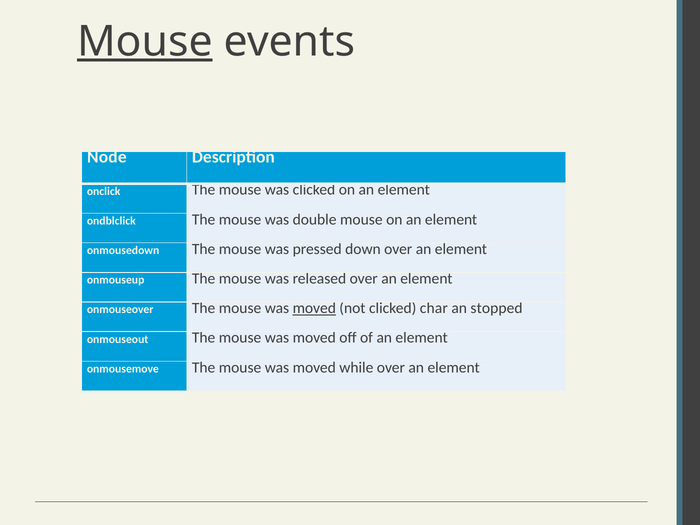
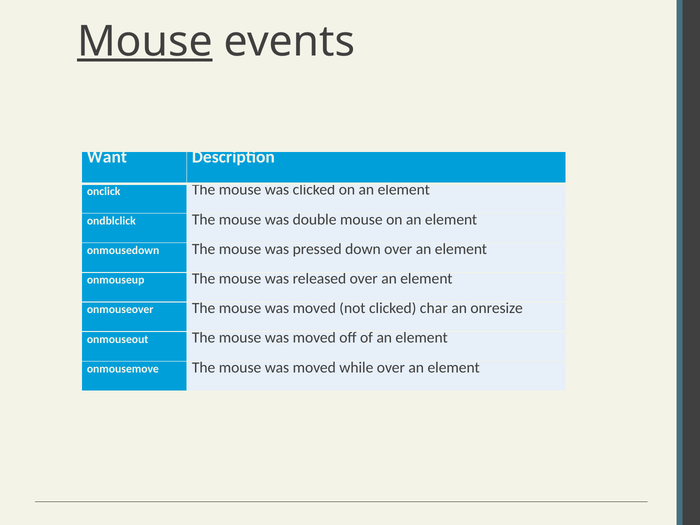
Node: Node -> Want
moved at (314, 308) underline: present -> none
stopped: stopped -> onresize
